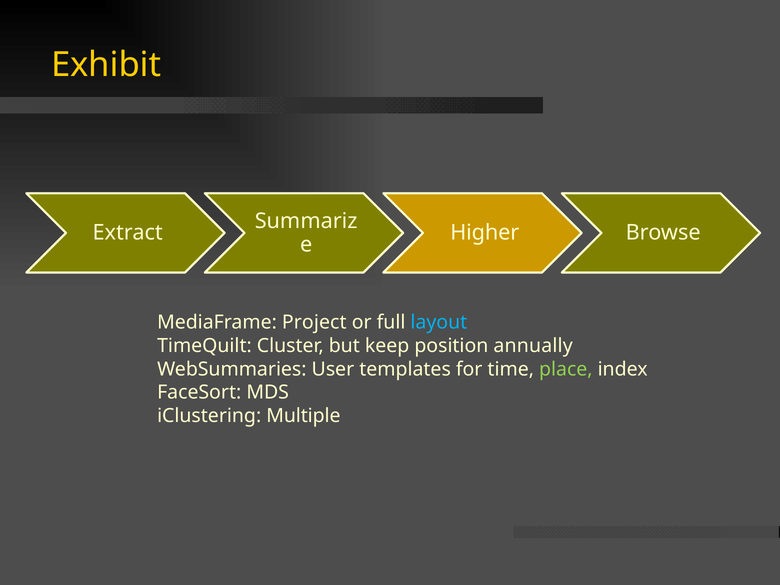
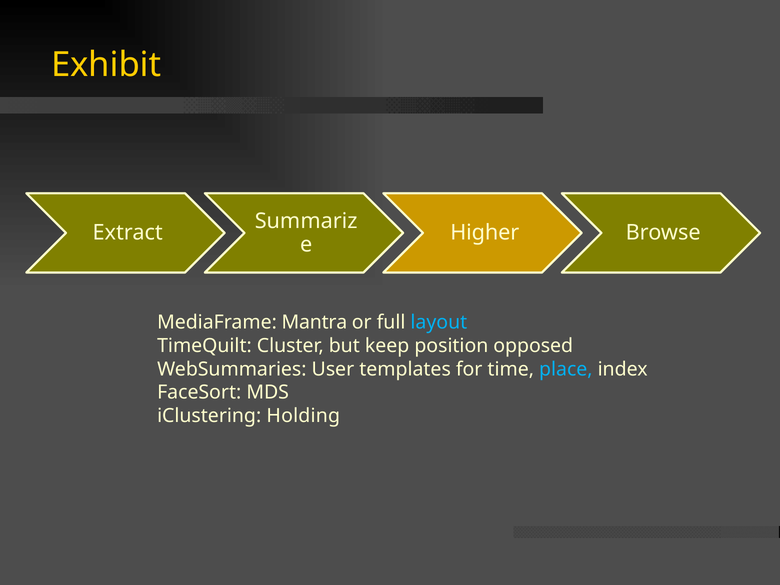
Project: Project -> Mantra
annually: annually -> opposed
place colour: light green -> light blue
Multiple: Multiple -> Holding
